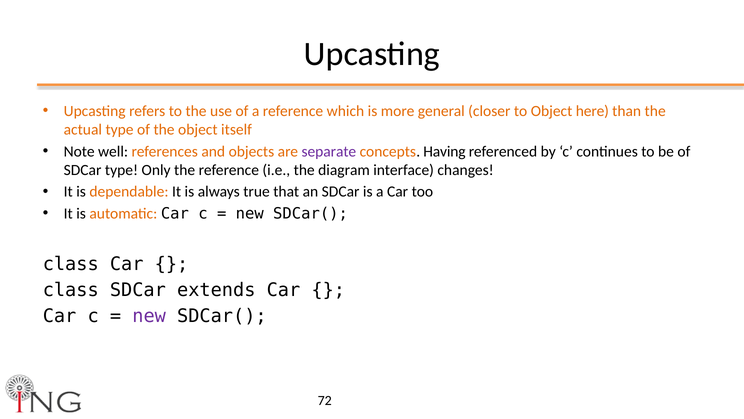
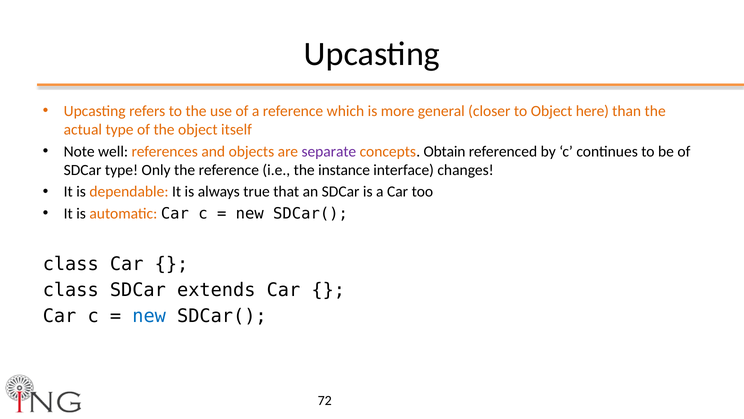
Having: Having -> Obtain
diagram: diagram -> instance
new at (149, 316) colour: purple -> blue
